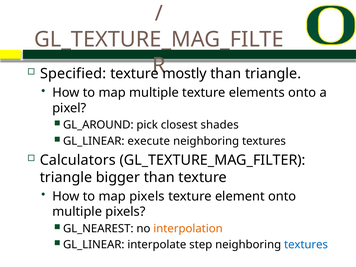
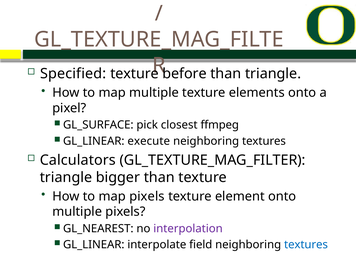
mostly: mostly -> before
GL_AROUND: GL_AROUND -> GL_SURFACE
shades: shades -> ffmpeg
interpolation colour: orange -> purple
step: step -> field
